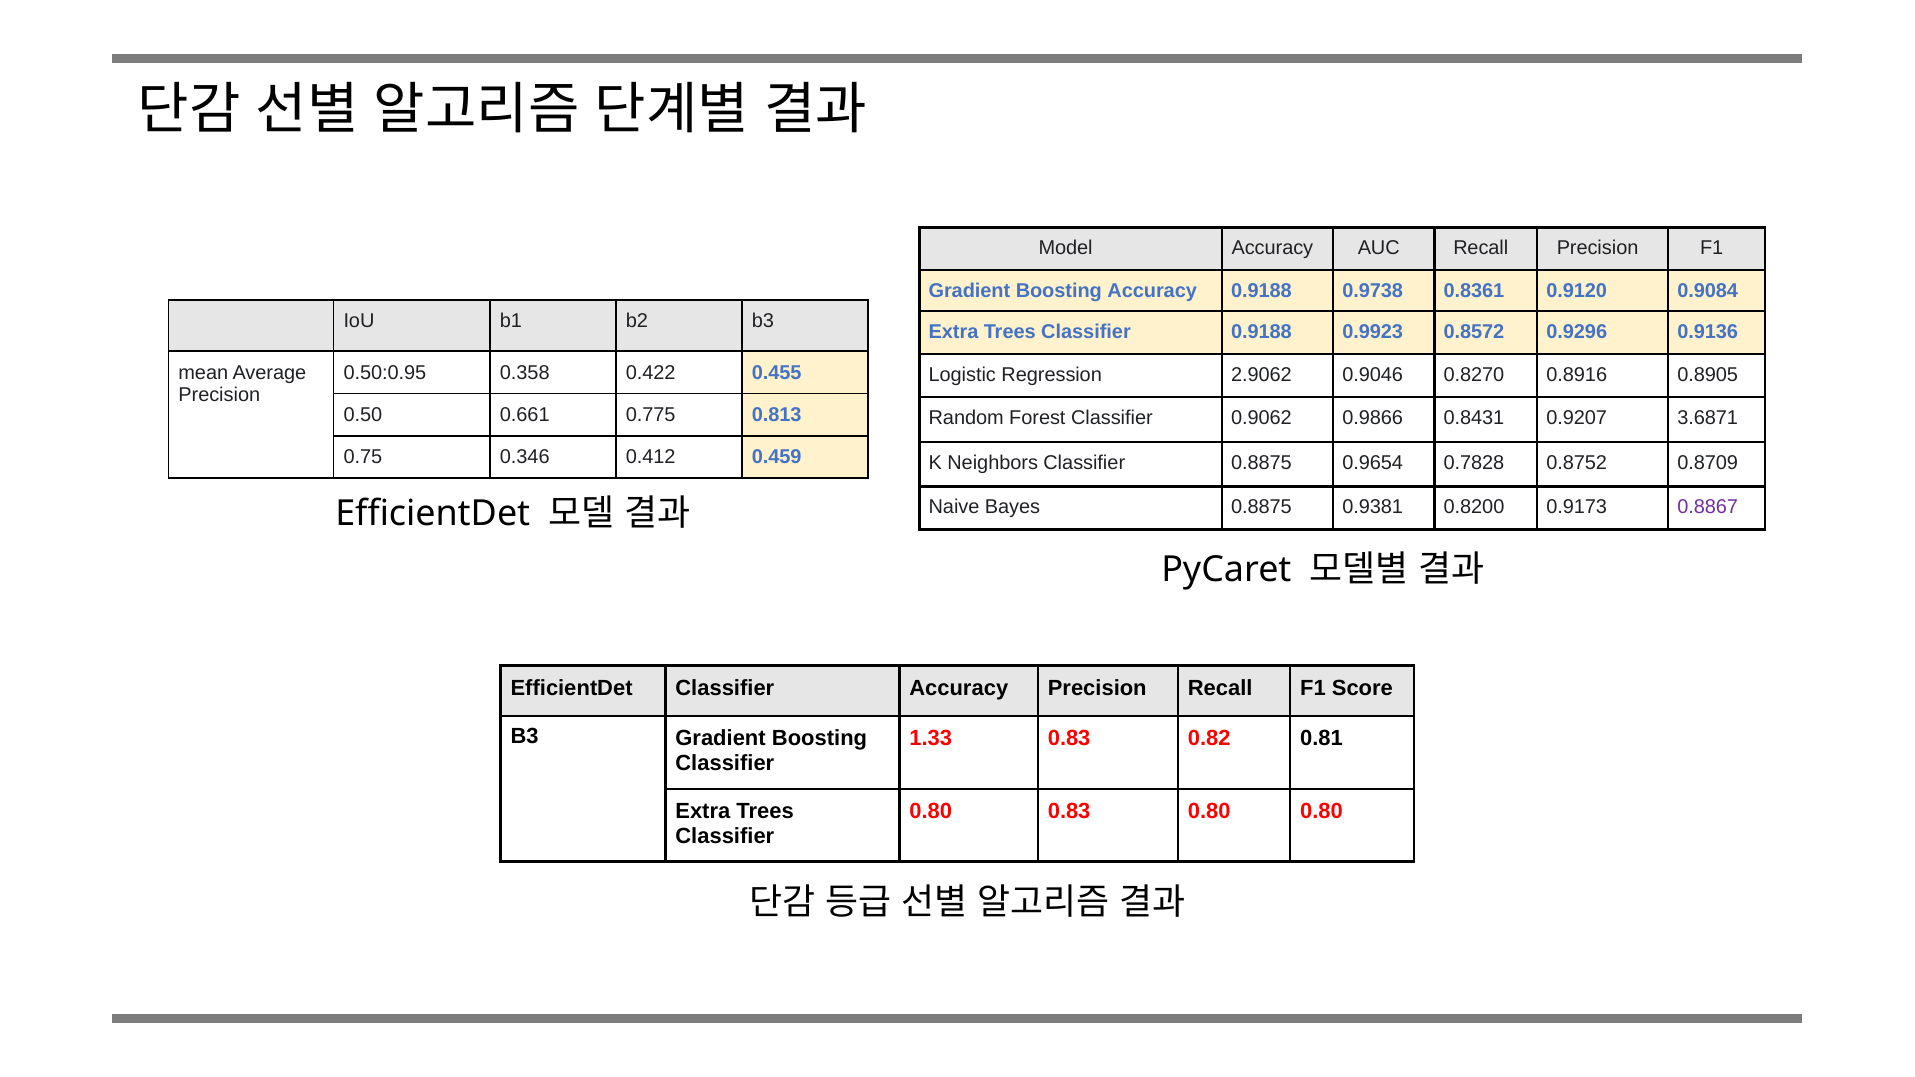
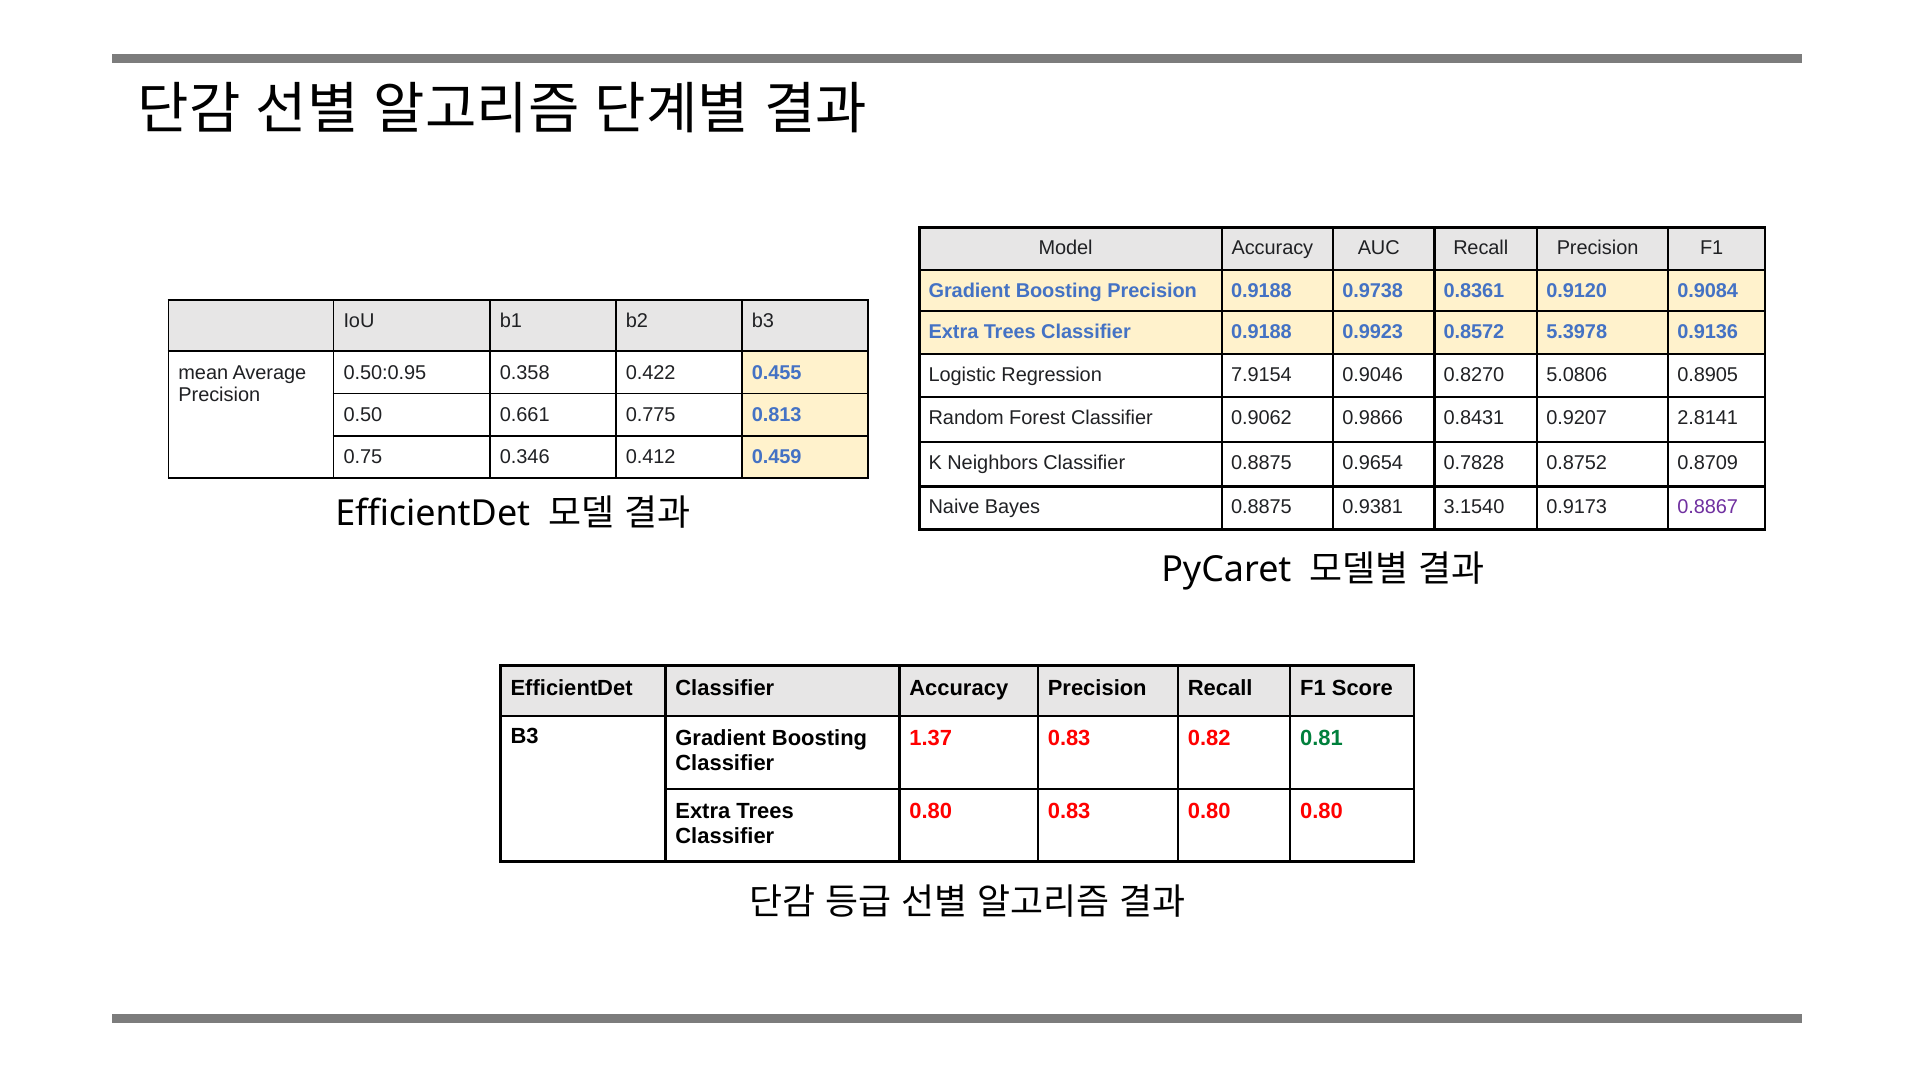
Boosting Accuracy: Accuracy -> Precision
0.9296: 0.9296 -> 5.3978
2.9062: 2.9062 -> 7.9154
0.8916: 0.8916 -> 5.0806
3.6871: 3.6871 -> 2.8141
0.8200: 0.8200 -> 3.1540
1.33: 1.33 -> 1.37
0.81 colour: black -> green
